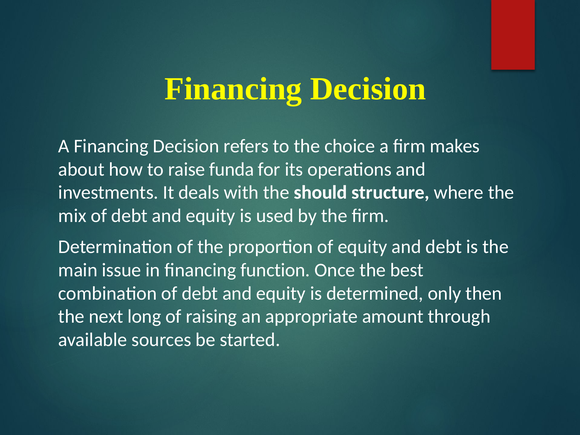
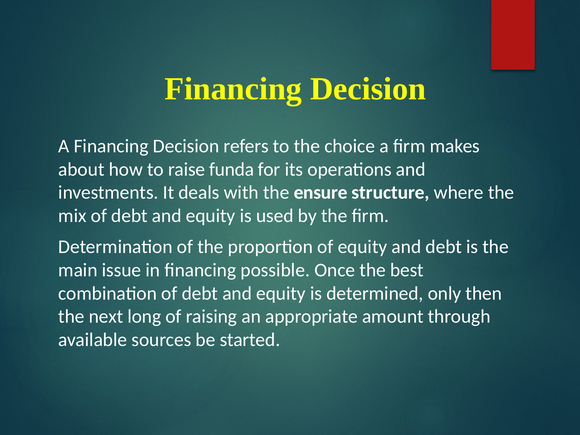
should: should -> ensure
function: function -> possible
